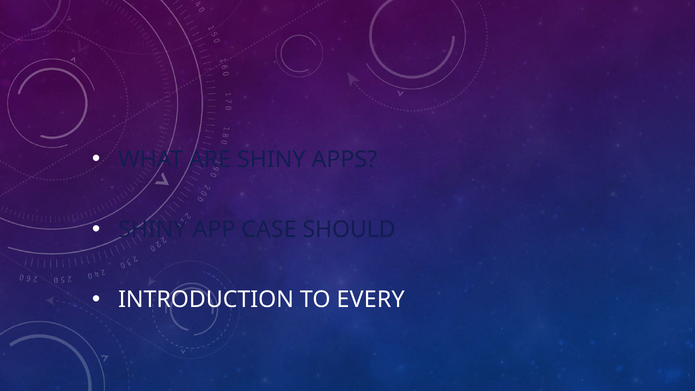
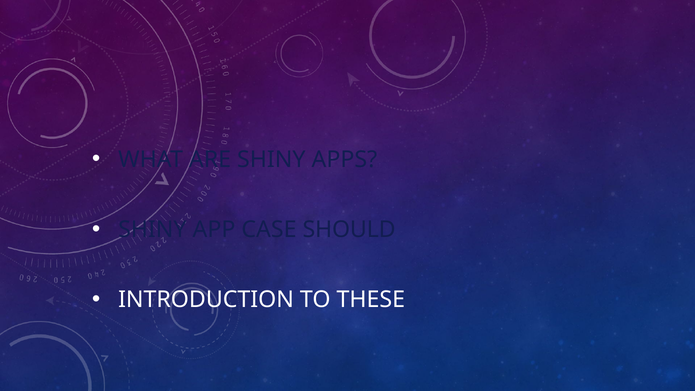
EVERY: EVERY -> THESE
